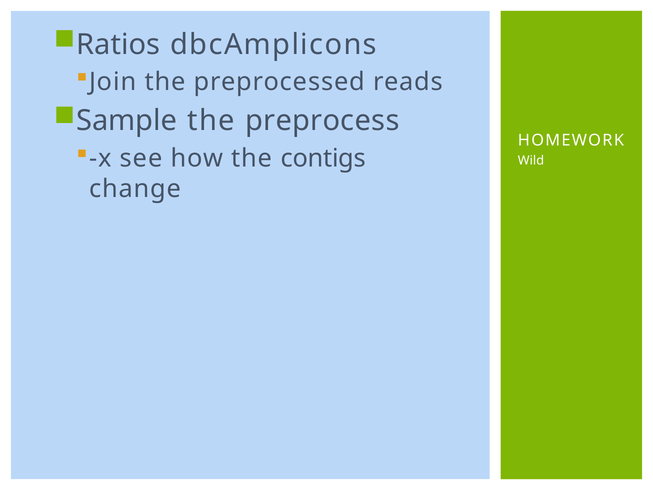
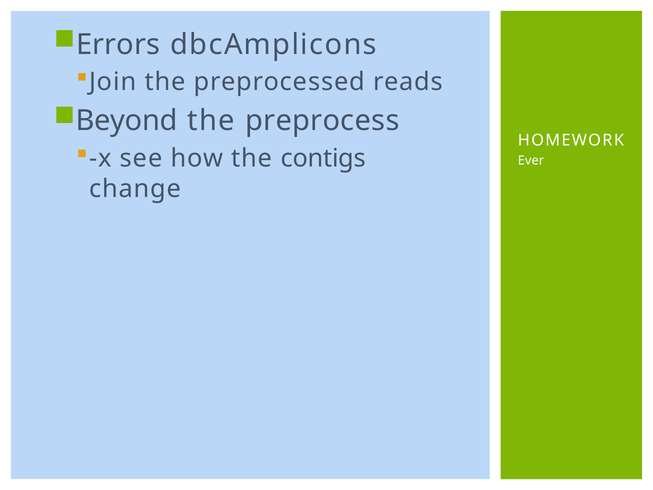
Ratios: Ratios -> Errors
Sample: Sample -> Beyond
Wild: Wild -> Ever
